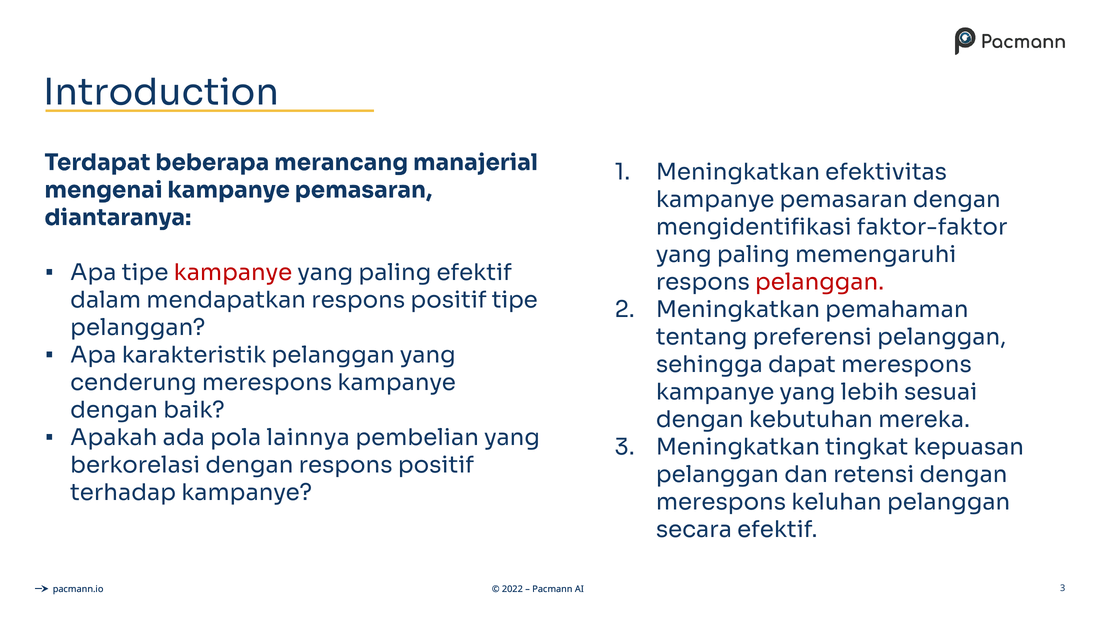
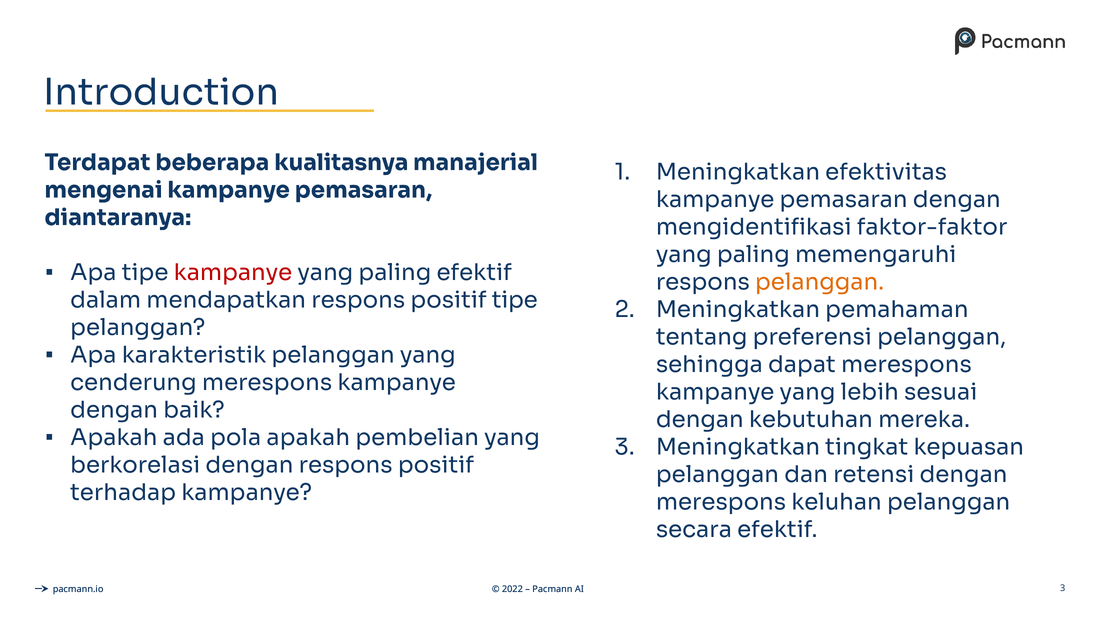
merancang: merancang -> kualitasnya
pelanggan at (820, 282) colour: red -> orange
pola lainnya: lainnya -> apakah
